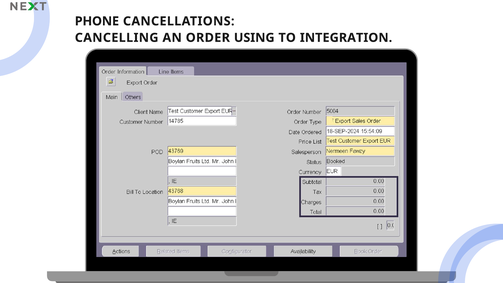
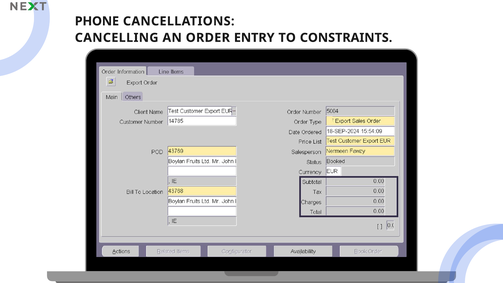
USING: USING -> ENTRY
INTEGRATION: INTEGRATION -> CONSTRAINTS
